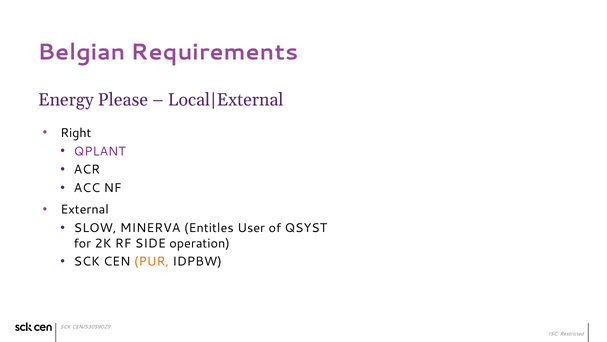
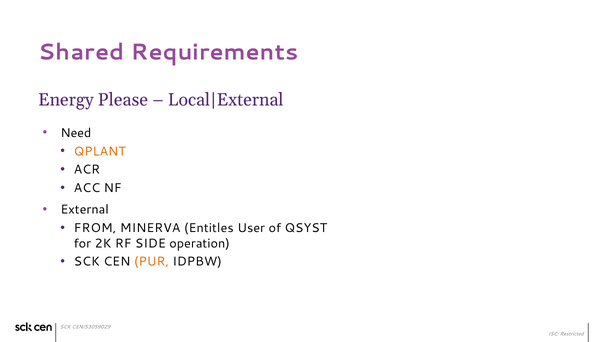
Belgian: Belgian -> Shared
Right: Right -> Need
QPLANT colour: purple -> orange
SLOW: SLOW -> FROM
